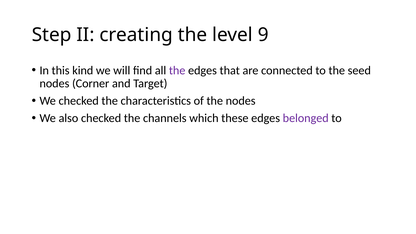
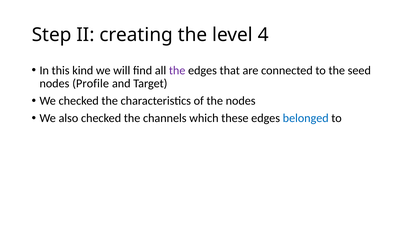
9: 9 -> 4
Corner: Corner -> Profile
belonged colour: purple -> blue
